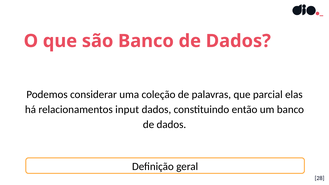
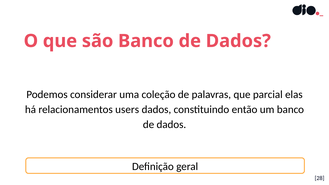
input: input -> users
